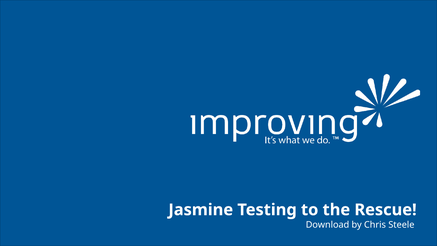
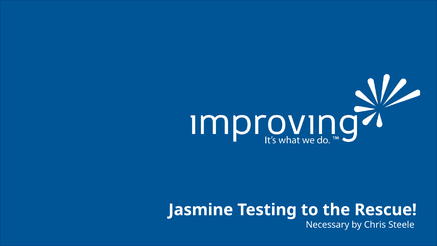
Download: Download -> Necessary
